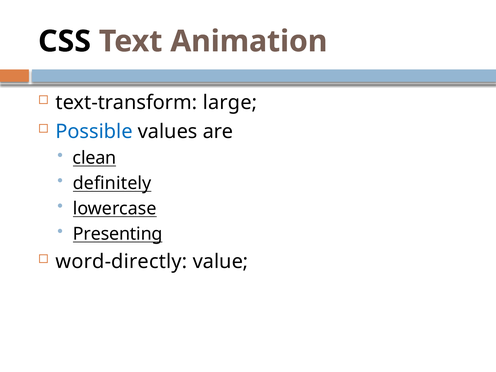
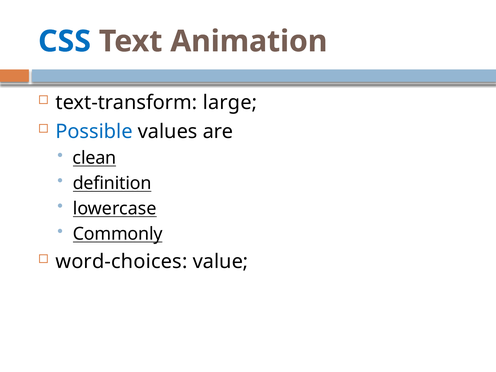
CSS colour: black -> blue
definitely: definitely -> definition
Presenting: Presenting -> Commonly
word-directly: word-directly -> word-choices
